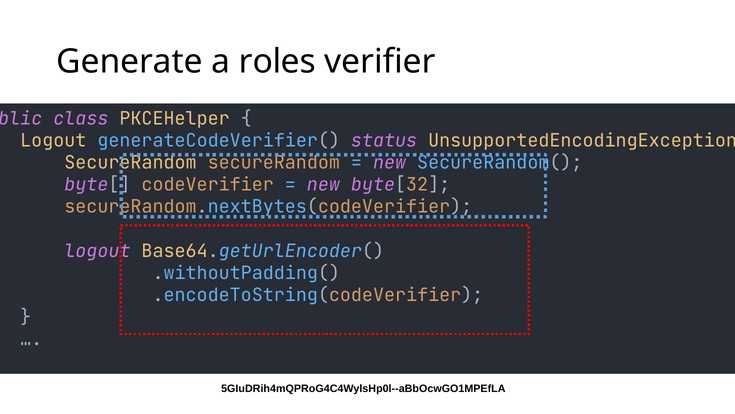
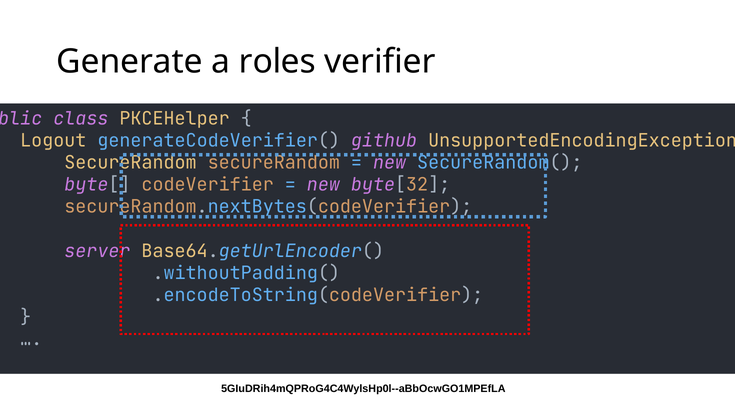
status: status -> github
logout at (97, 251): logout -> server
